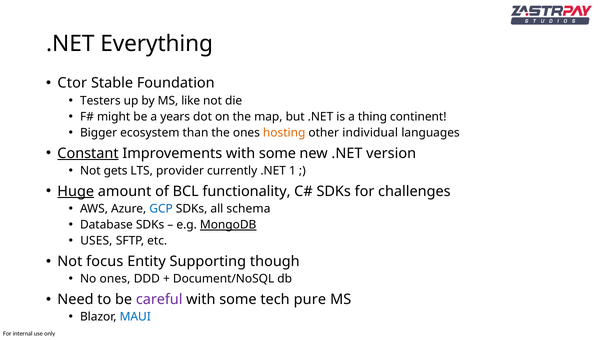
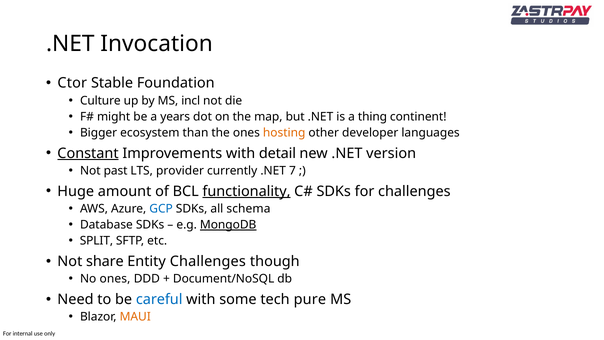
Everything: Everything -> Invocation
Testers: Testers -> Culture
like: like -> incl
individual: individual -> developer
Improvements with some: some -> detail
gets: gets -> past
1: 1 -> 7
Huge underline: present -> none
functionality underline: none -> present
USES: USES -> SPLIT
focus: focus -> share
Entity Supporting: Supporting -> Challenges
careful colour: purple -> blue
MAUI colour: blue -> orange
